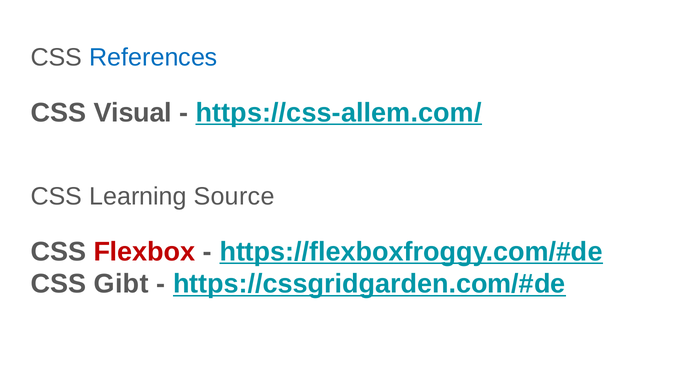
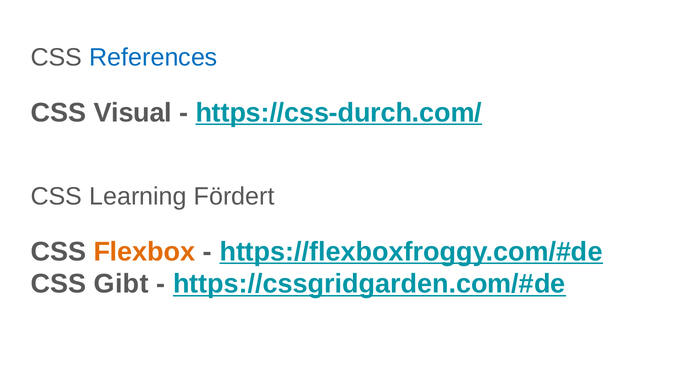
https://css-allem.com/: https://css-allem.com/ -> https://css-durch.com/
Source: Source -> Fördert
Flexbox colour: red -> orange
